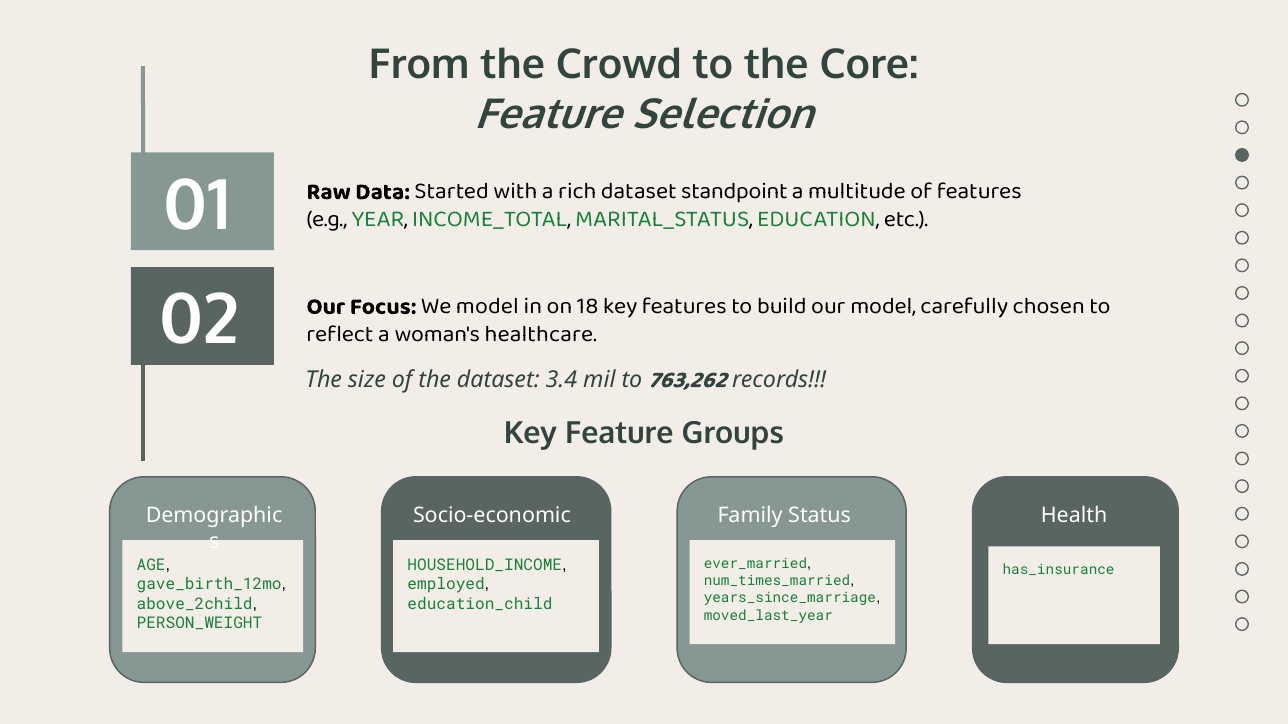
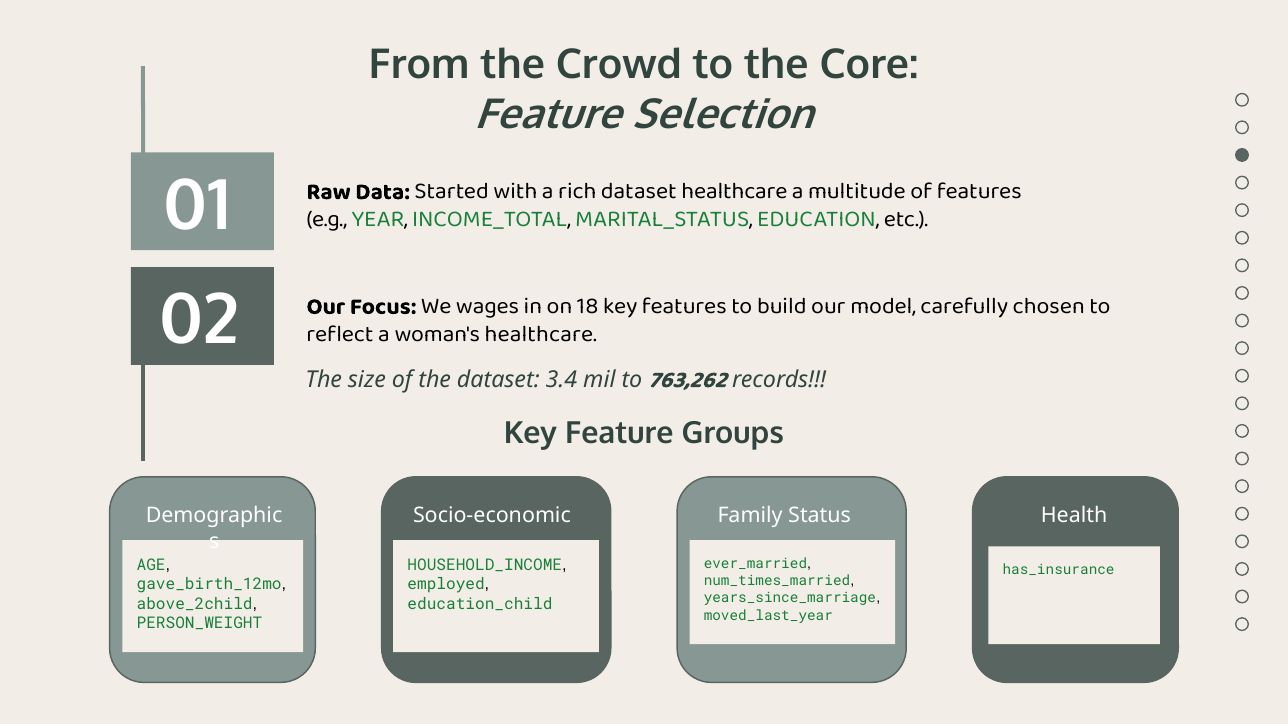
dataset standpoint: standpoint -> healthcare
We model: model -> wages
